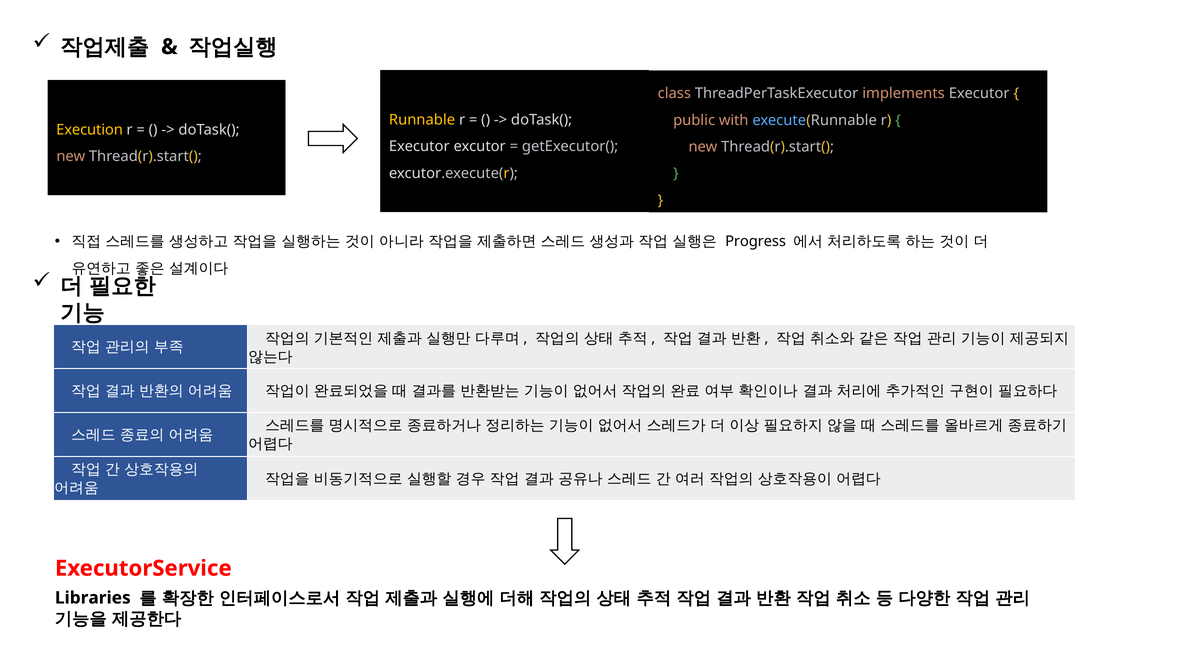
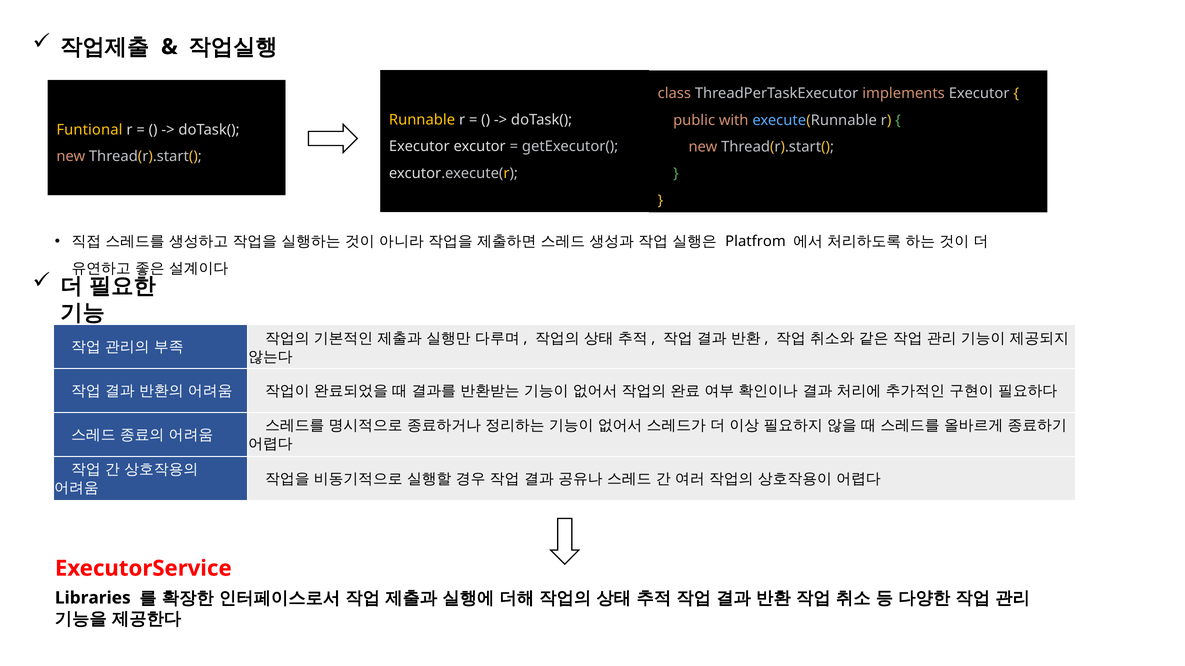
Execution: Execution -> Funtional
Progress: Progress -> Platfrom
